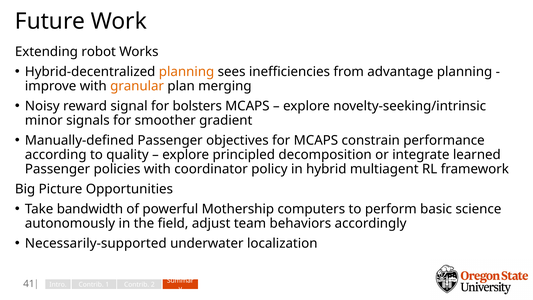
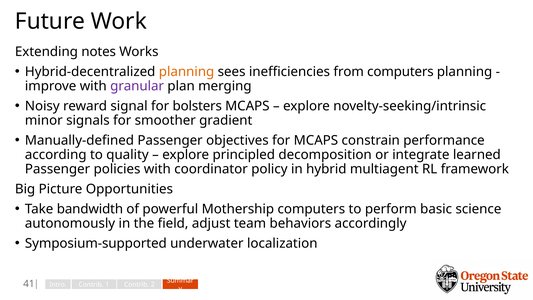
robot: robot -> notes
from advantage: advantage -> computers
granular colour: orange -> purple
Necessarily-supported: Necessarily-supported -> Symposium-supported
